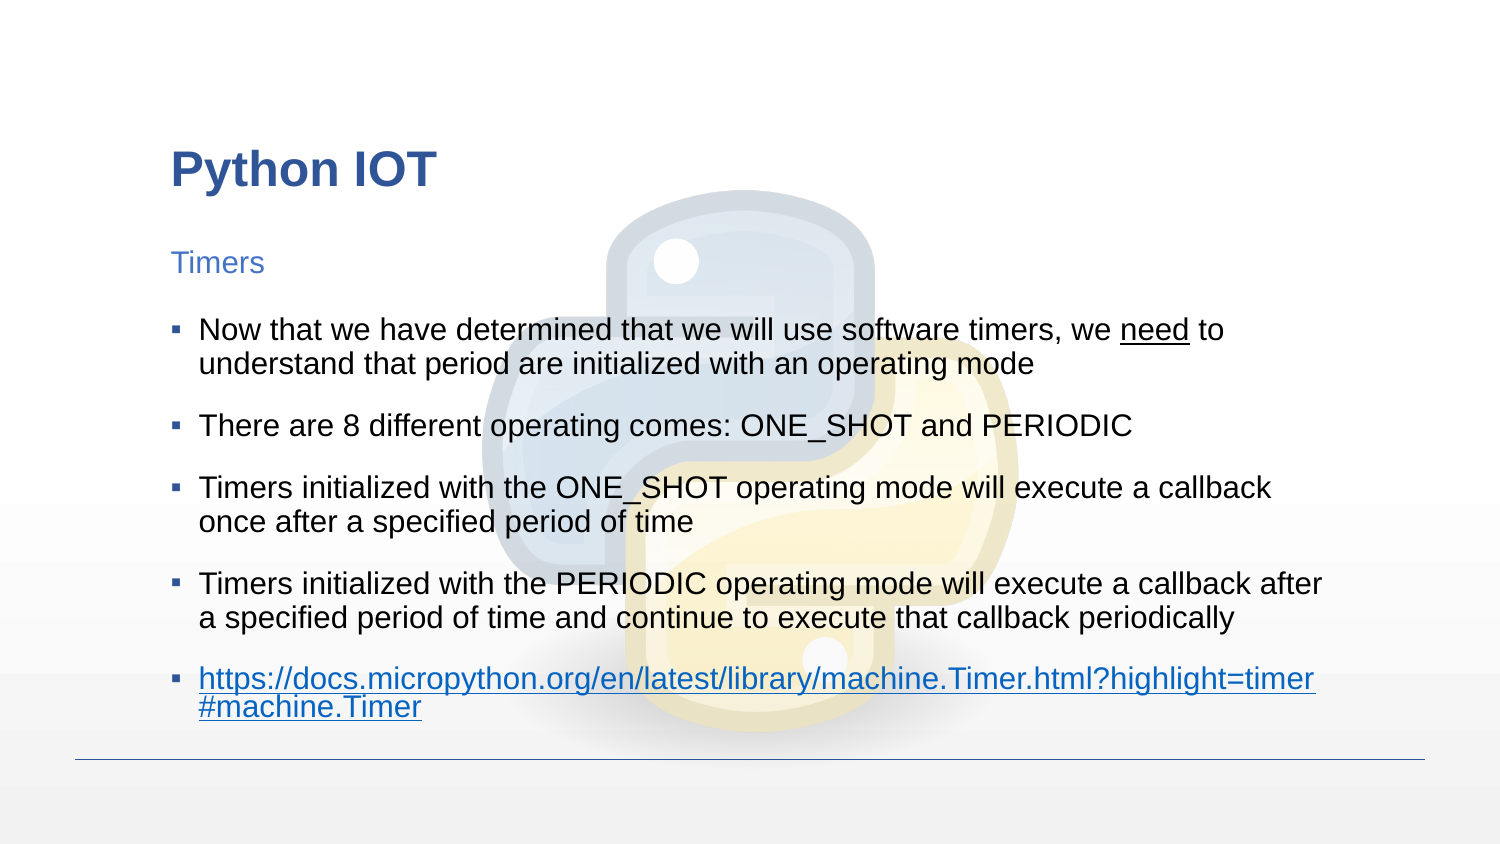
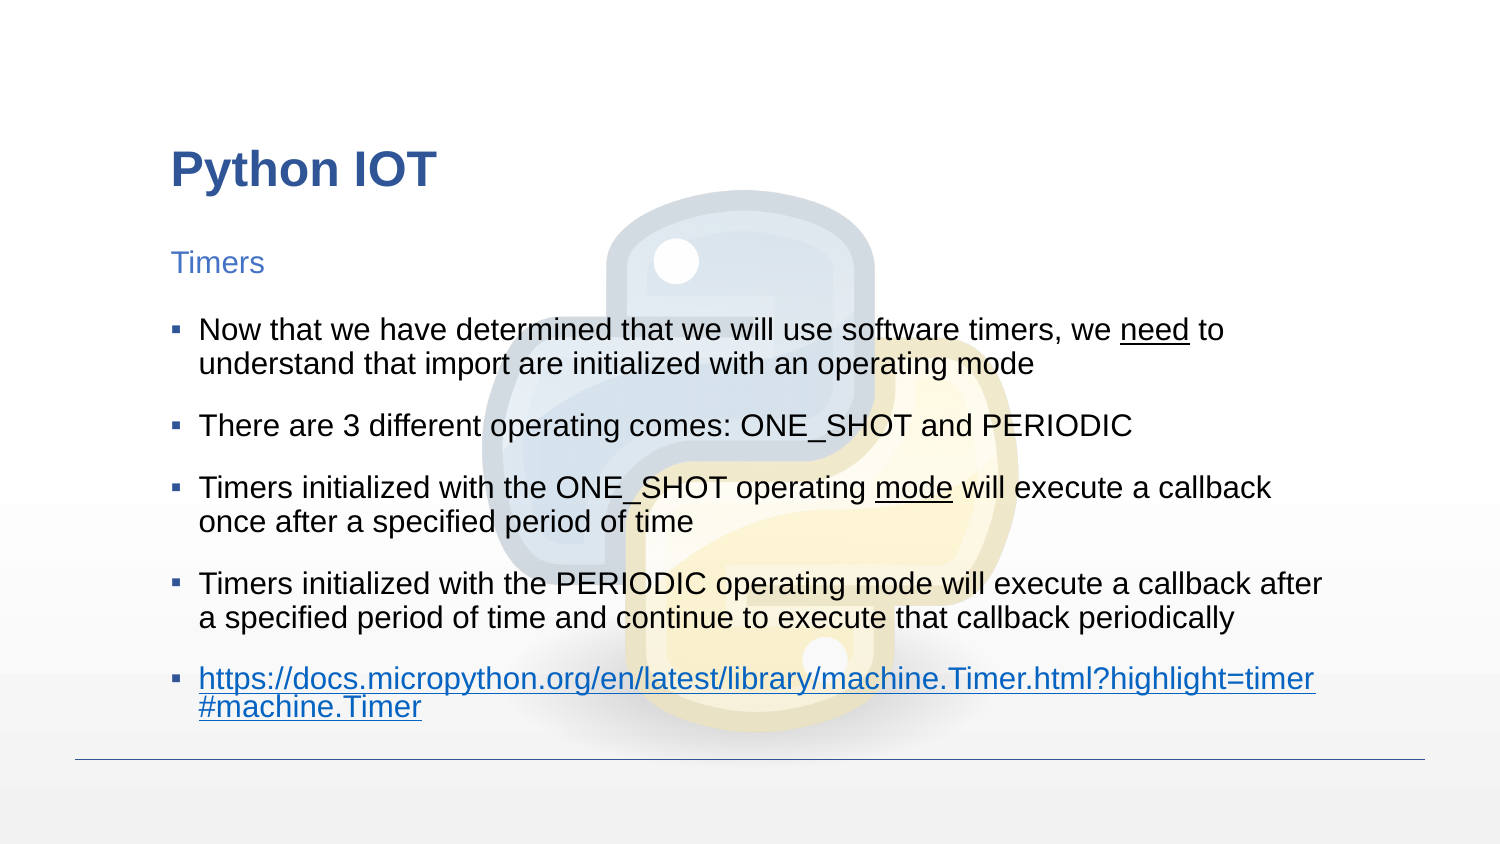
that period: period -> import
8: 8 -> 3
mode at (914, 488) underline: none -> present
